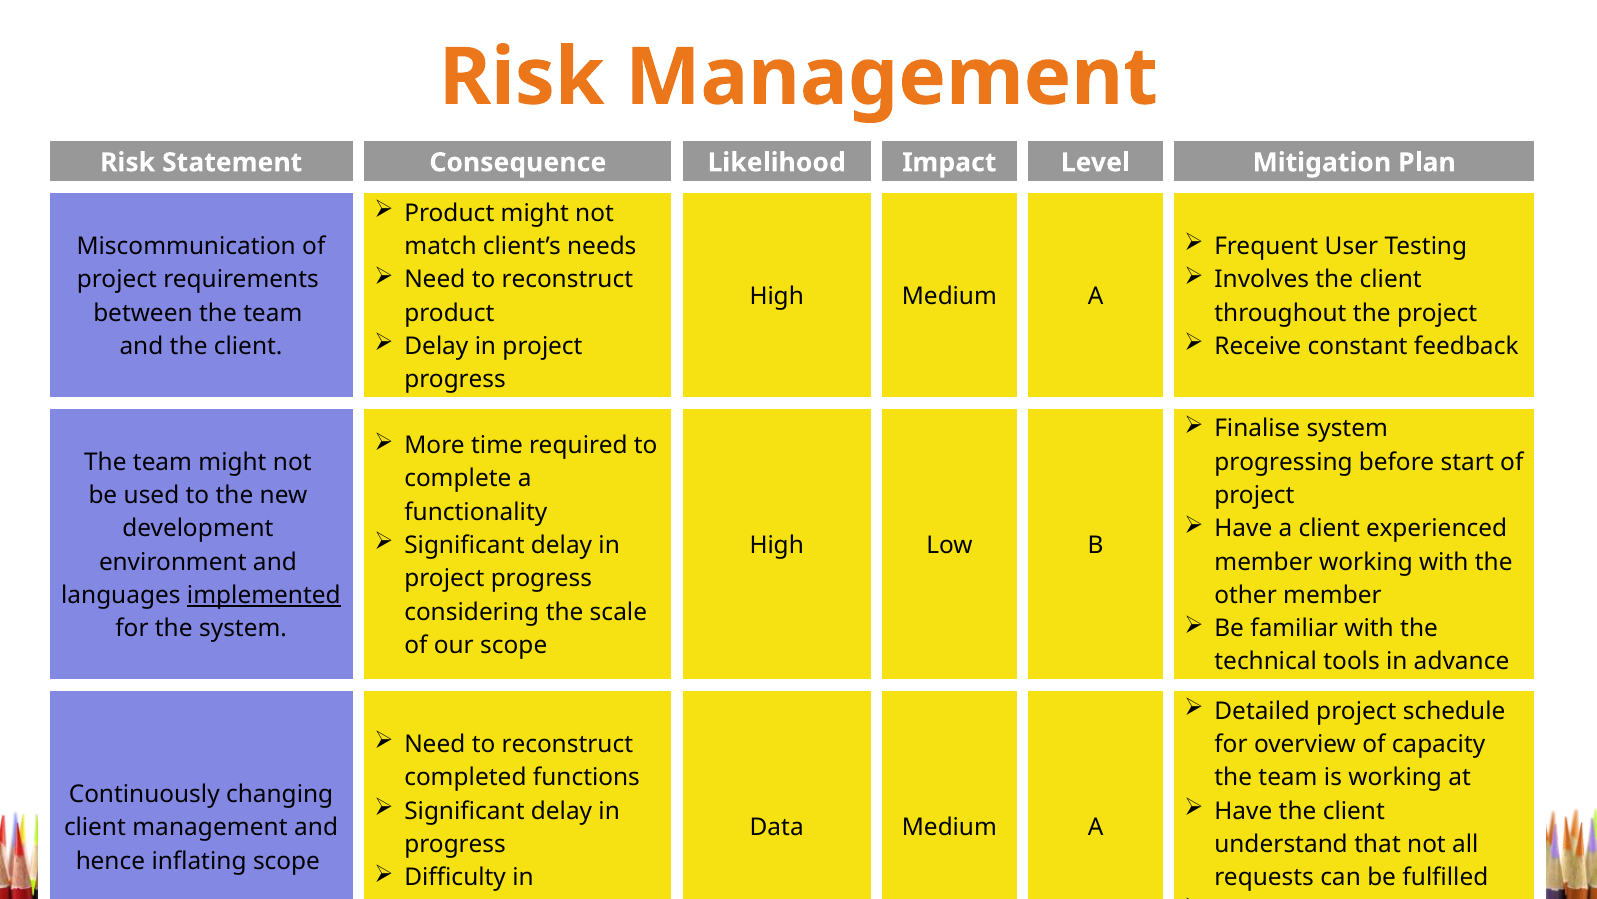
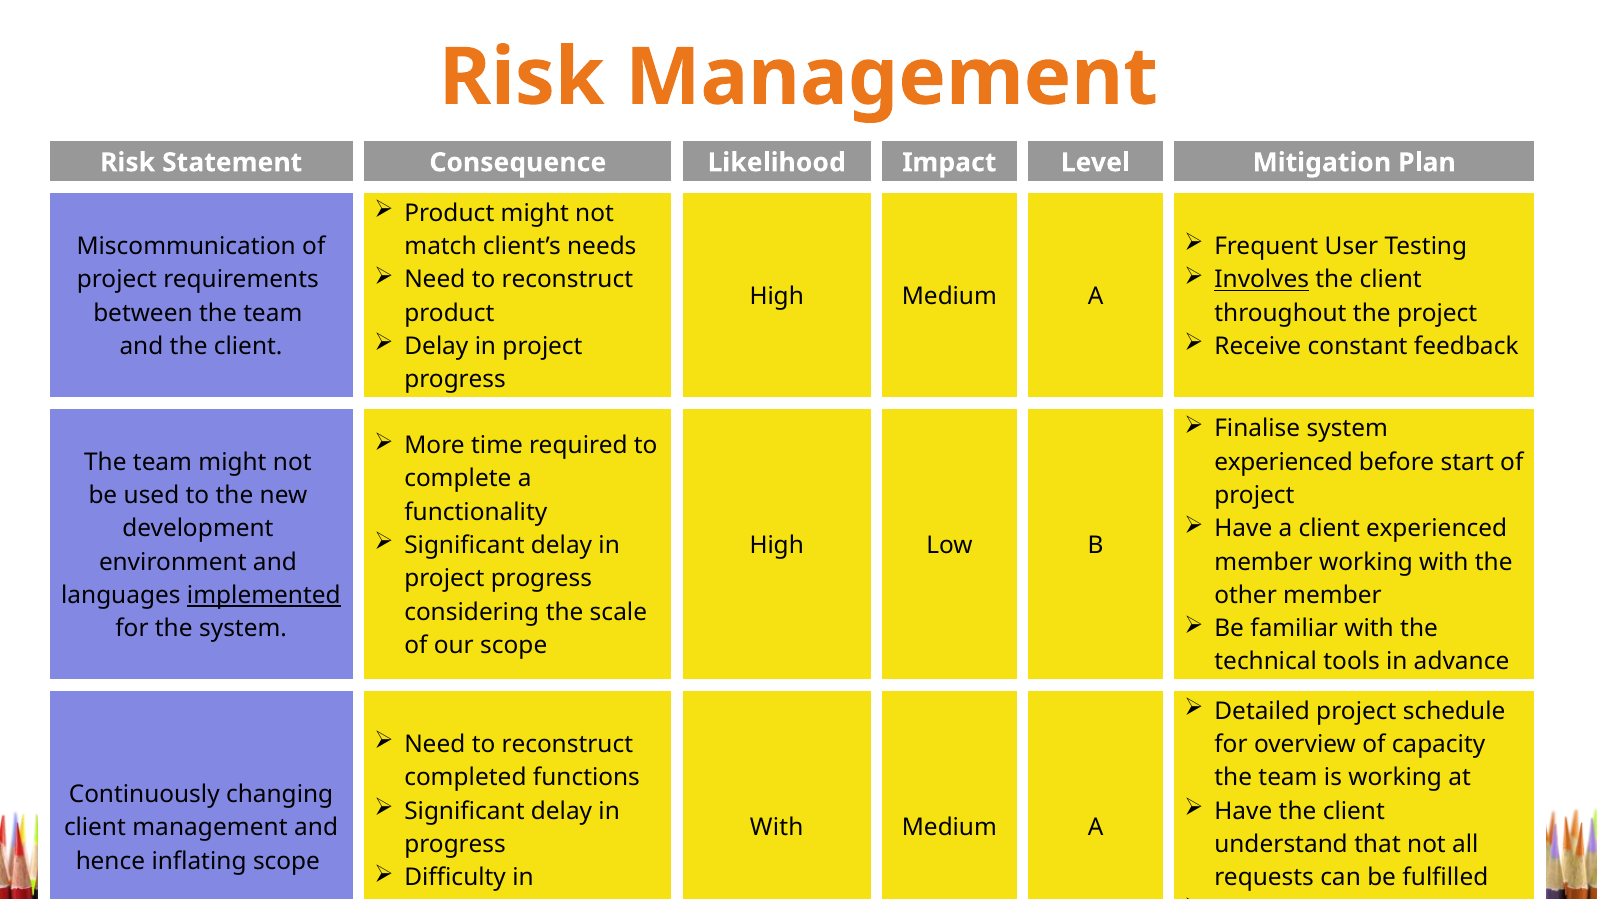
Involves underline: none -> present
progressing at (1284, 462): progressing -> experienced
Data at (777, 827): Data -> With
